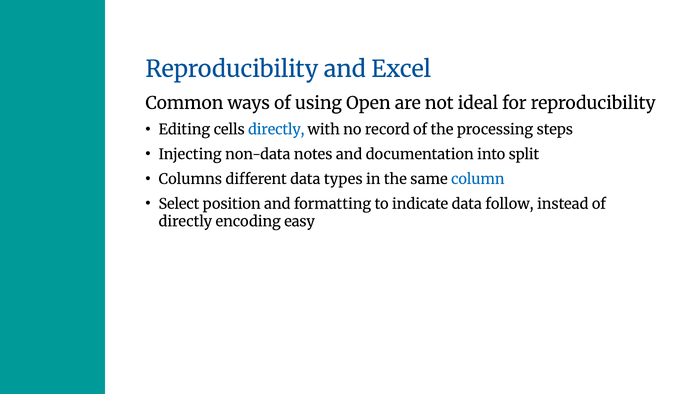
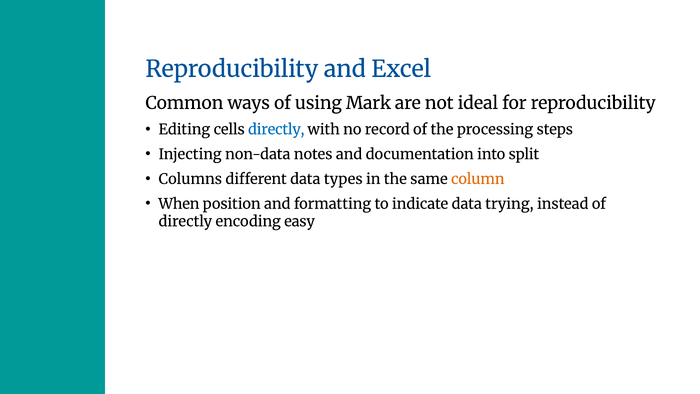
Open: Open -> Mark
column colour: blue -> orange
Select: Select -> When
follow: follow -> trying
